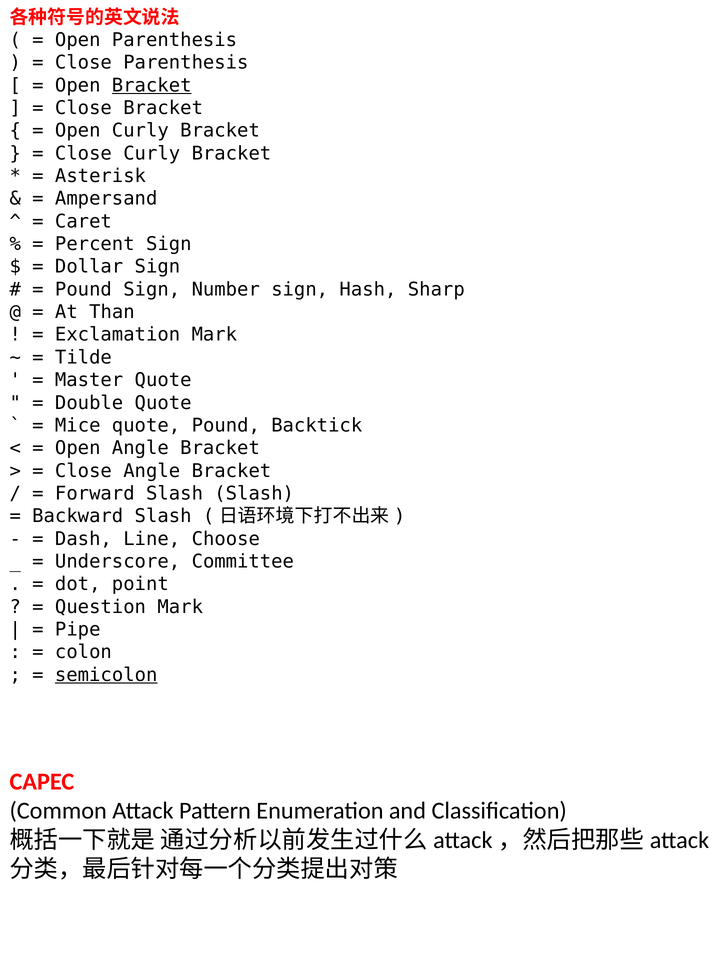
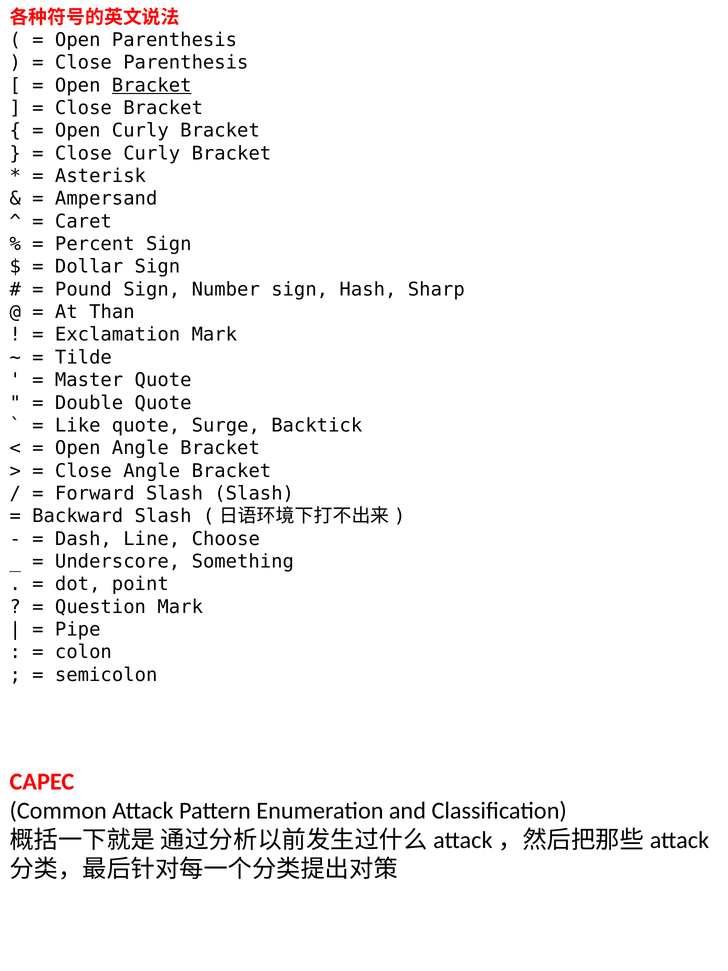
Mice: Mice -> Like
quote Pound: Pound -> Surge
Committee: Committee -> Something
semicolon underline: present -> none
